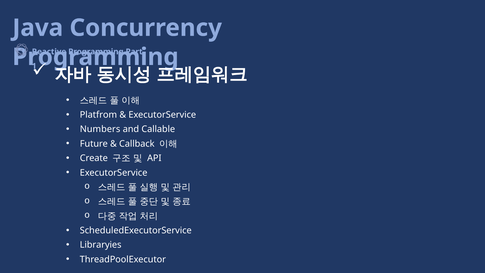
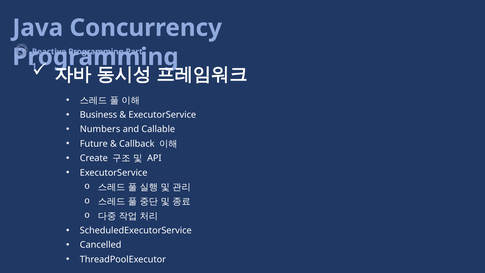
Platfrom: Platfrom -> Business
Libraryies: Libraryies -> Cancelled
